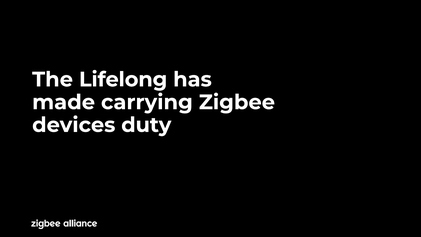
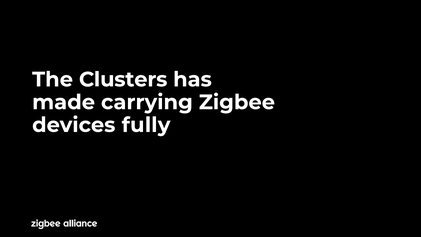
Lifelong: Lifelong -> Clusters
duty: duty -> fully
